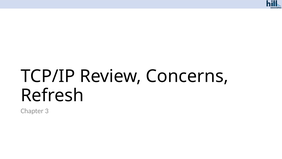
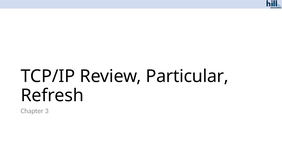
Concerns: Concerns -> Particular
